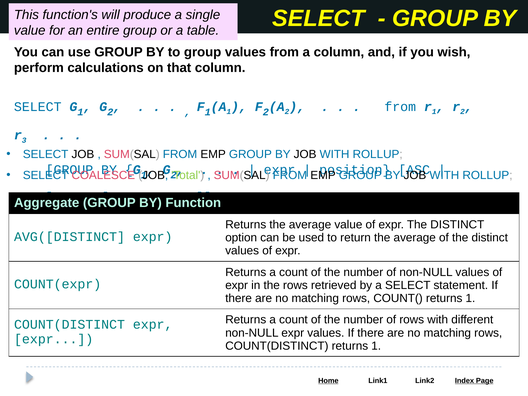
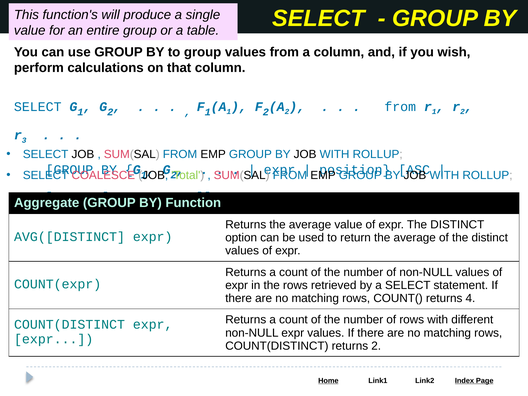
COUNT( returns 1: 1 -> 4
COUNT(DISTINCT returns 1: 1 -> 2
